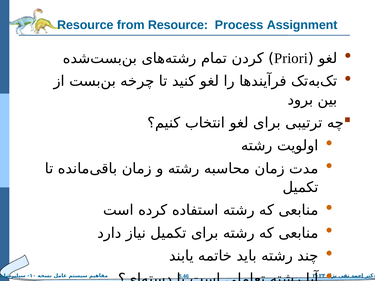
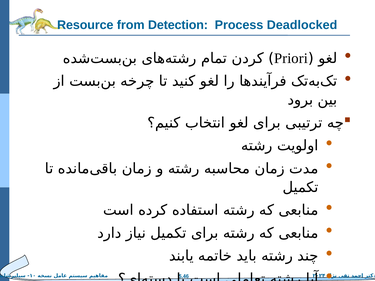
from Resource: Resource -> Detection
Assignment: Assignment -> Deadlocked
